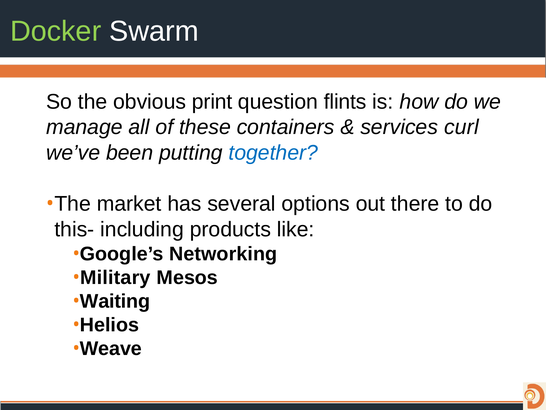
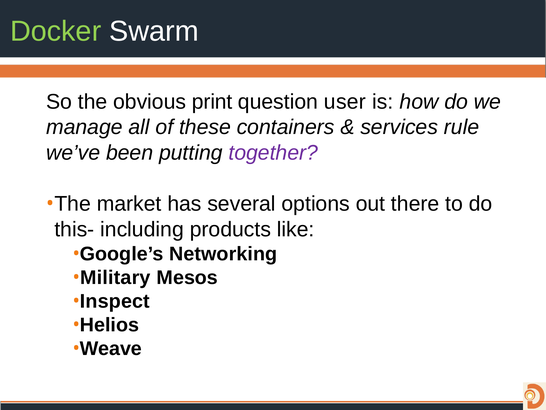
flints: flints -> user
curl: curl -> rule
together colour: blue -> purple
Waiting: Waiting -> Inspect
